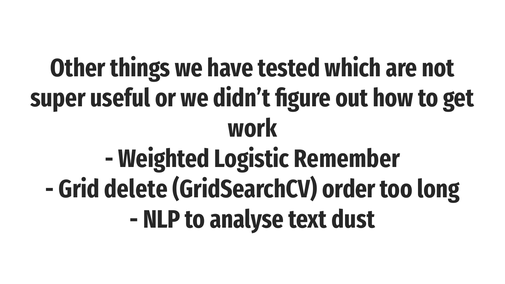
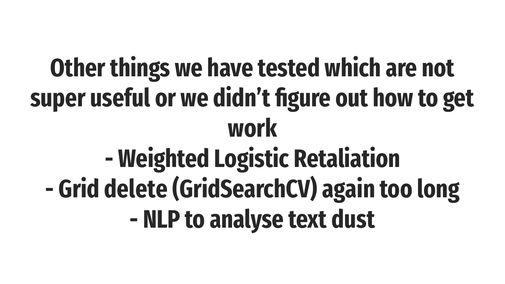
Remember: Remember -> Retaliation
order: order -> again
